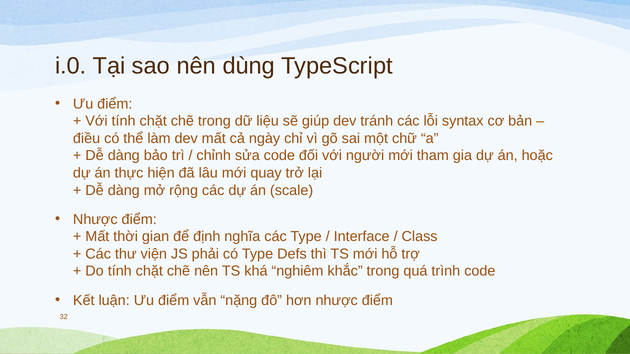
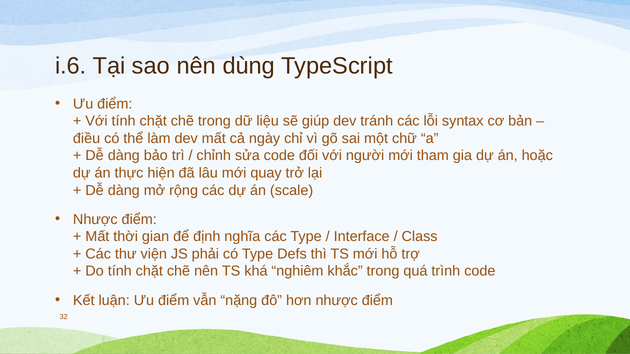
i.0: i.0 -> i.6
